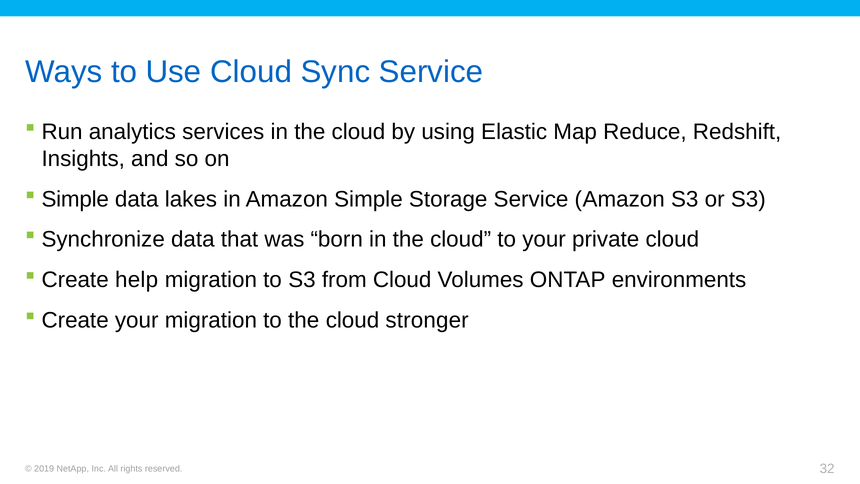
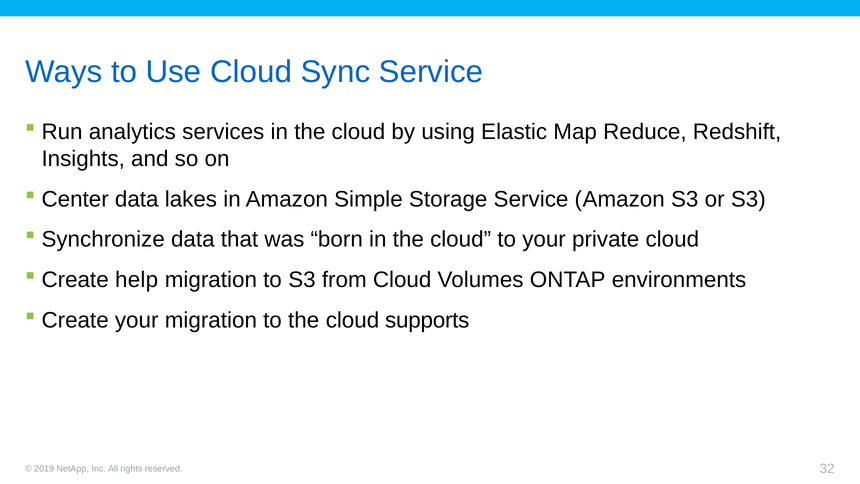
Simple at (75, 199): Simple -> Center
stronger: stronger -> supports
